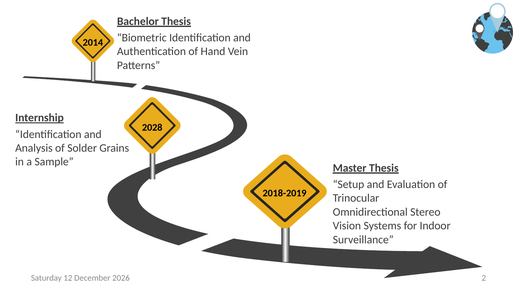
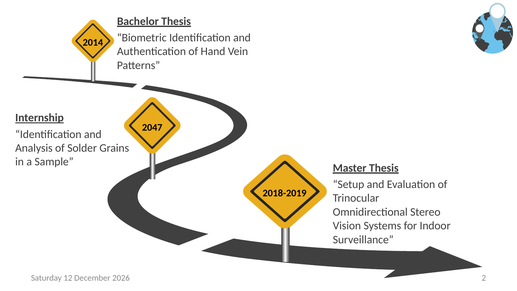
2028: 2028 -> 2047
